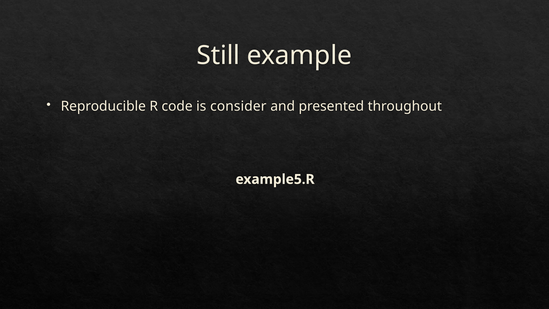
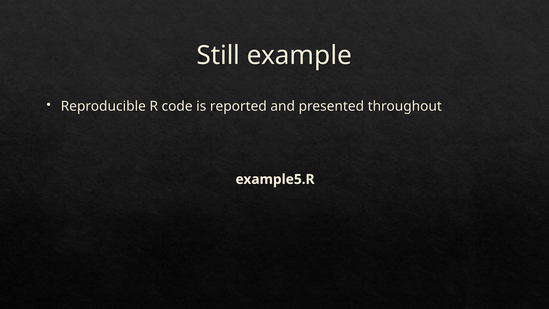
consider: consider -> reported
